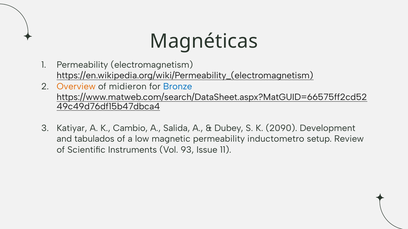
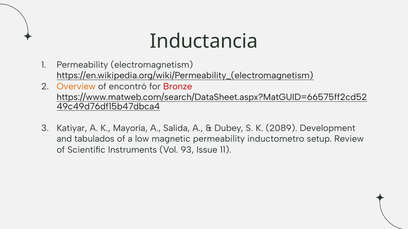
Magnéticas: Magnéticas -> Inductancia
midieron: midieron -> encontró
Bronze colour: blue -> red
Cambio: Cambio -> Mayoría
2090: 2090 -> 2089
